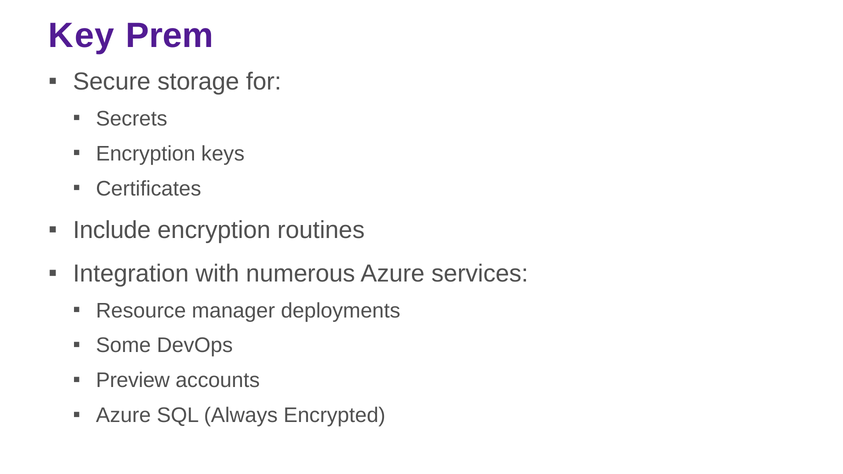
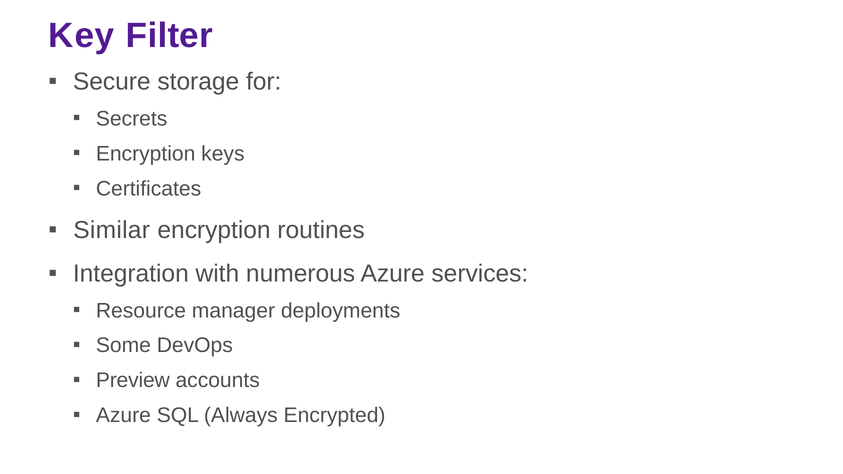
Prem: Prem -> Filter
Include: Include -> Similar
